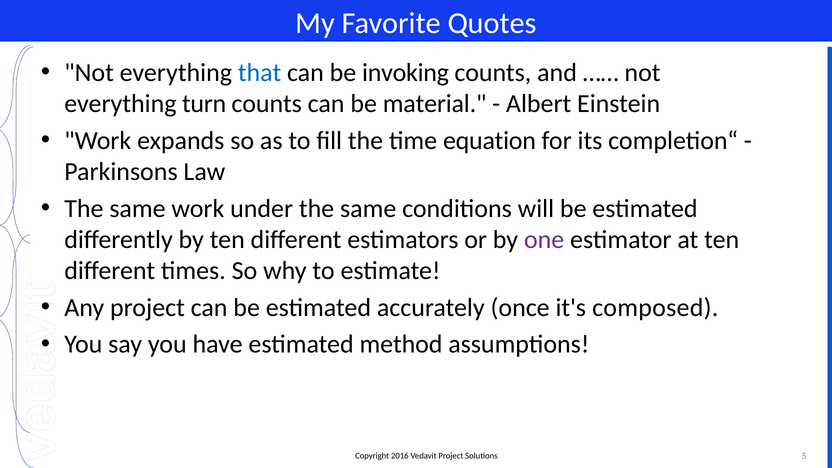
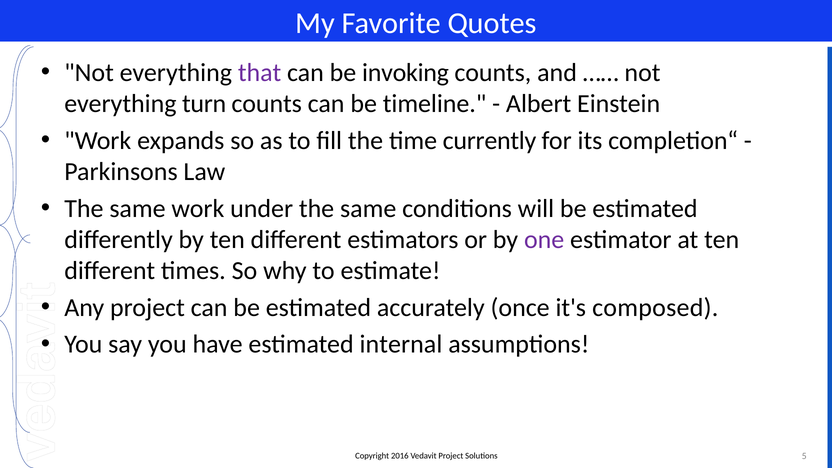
that colour: blue -> purple
material: material -> timeline
equation: equation -> currently
method: method -> internal
